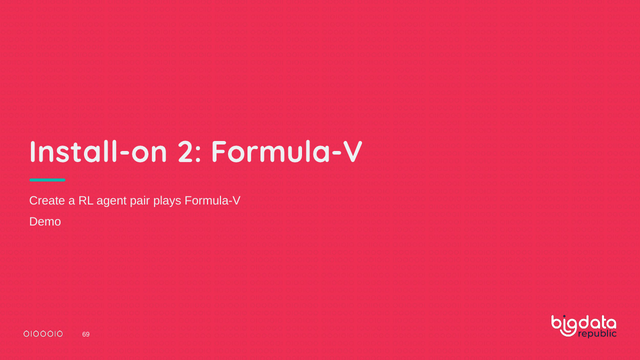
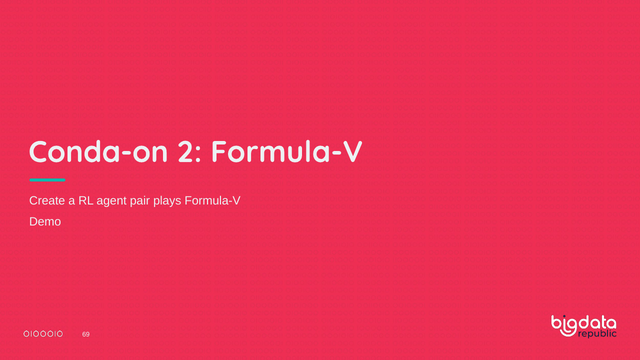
Install-on: Install-on -> Conda-on
